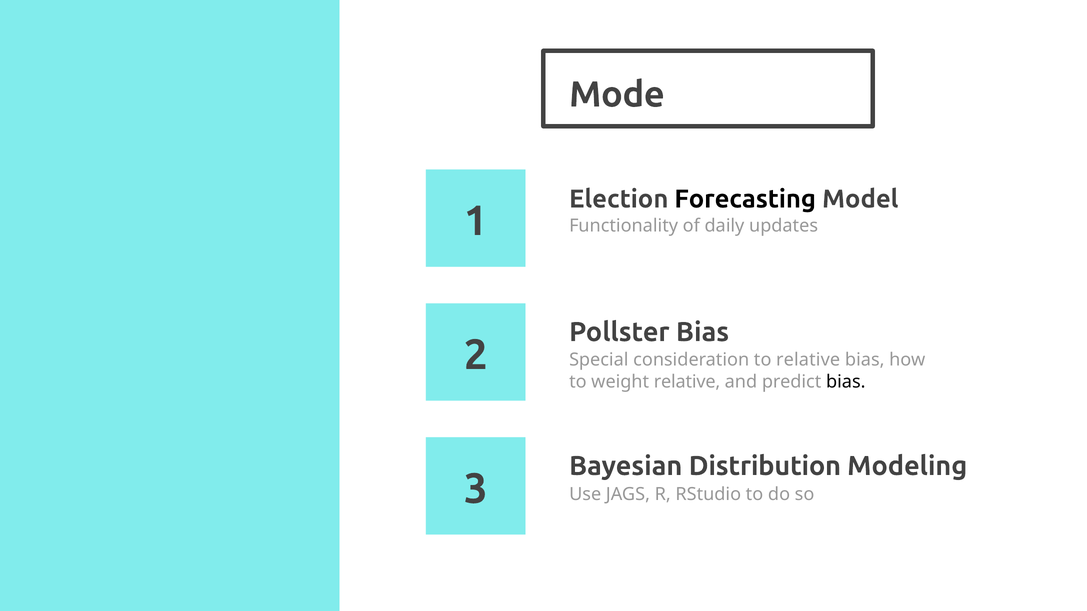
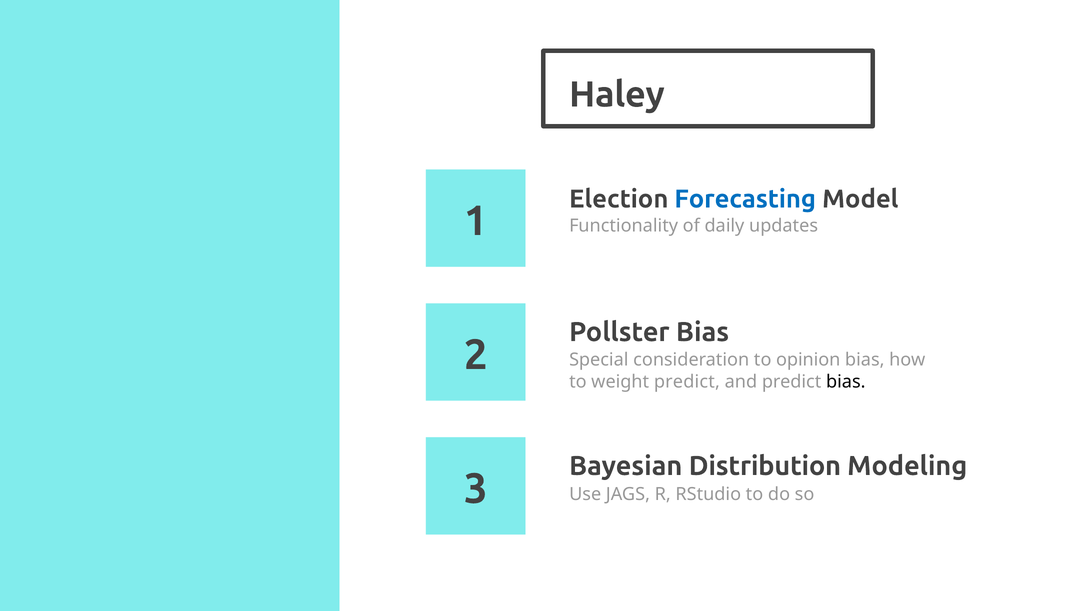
Mode: Mode -> Haley
Forecasting colour: black -> blue
to relative: relative -> opinion
weight relative: relative -> predict
